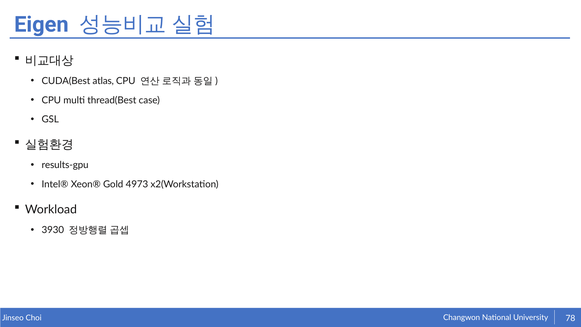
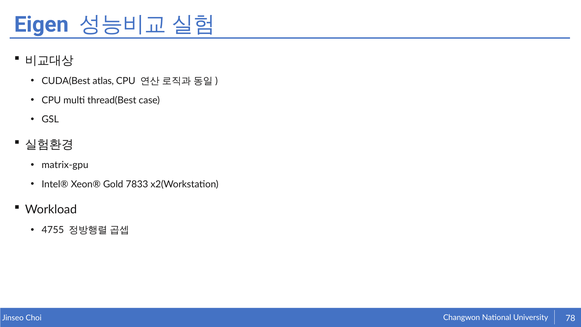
results-gpu: results-gpu -> matrix-gpu
4973: 4973 -> 7833
3930: 3930 -> 4755
